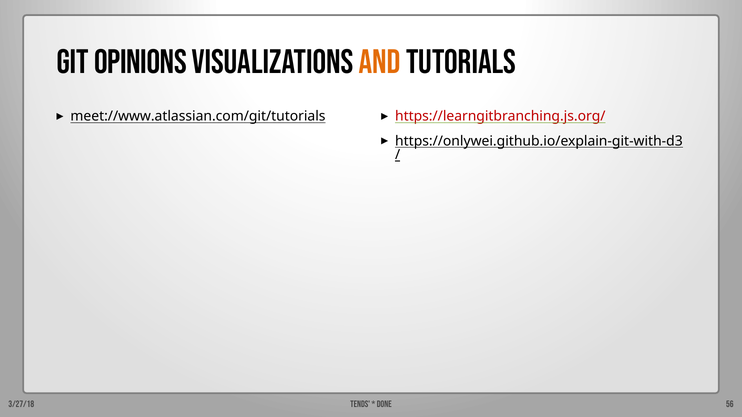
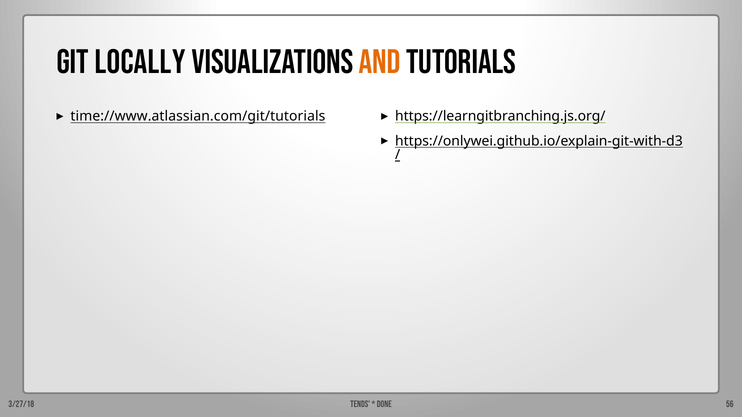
opinions: opinions -> locally
meet://www.atlassian.com/git/tutorials: meet://www.atlassian.com/git/tutorials -> time://www.atlassian.com/git/tutorials
https://learngitbranching.js.org/ colour: red -> black
